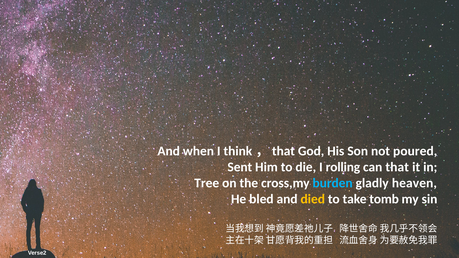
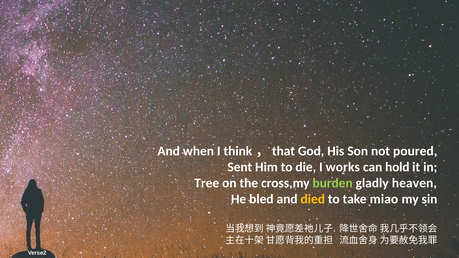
rolling: rolling -> works
that: that -> hold
burden colour: light blue -> light green
tomb: tomb -> miao
